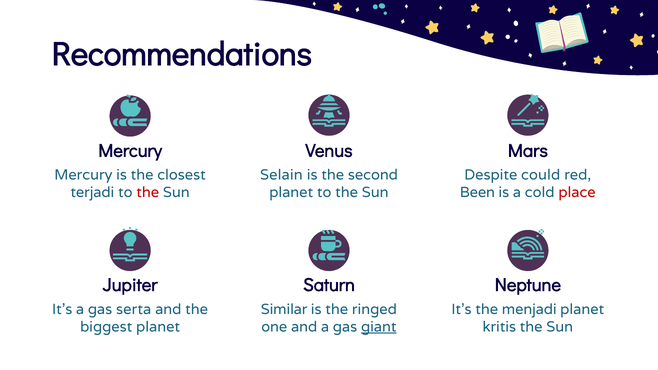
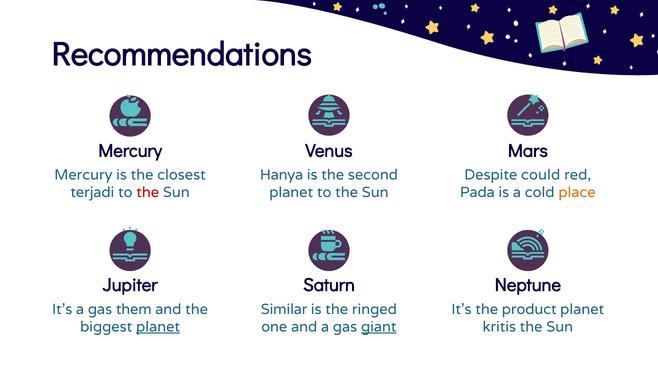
Selain: Selain -> Hanya
Been: Been -> Pada
place colour: red -> orange
serta: serta -> them
menjadi: menjadi -> product
planet at (158, 327) underline: none -> present
